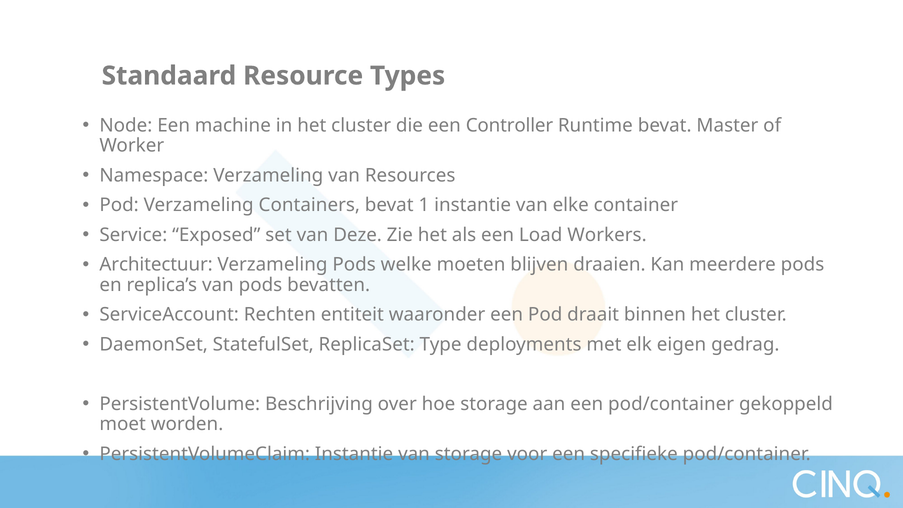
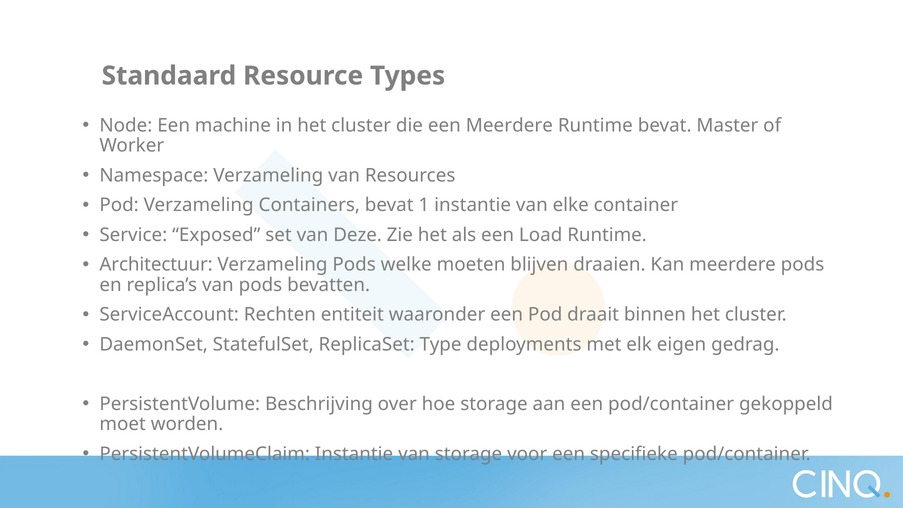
een Controller: Controller -> Meerdere
Load Workers: Workers -> Runtime
